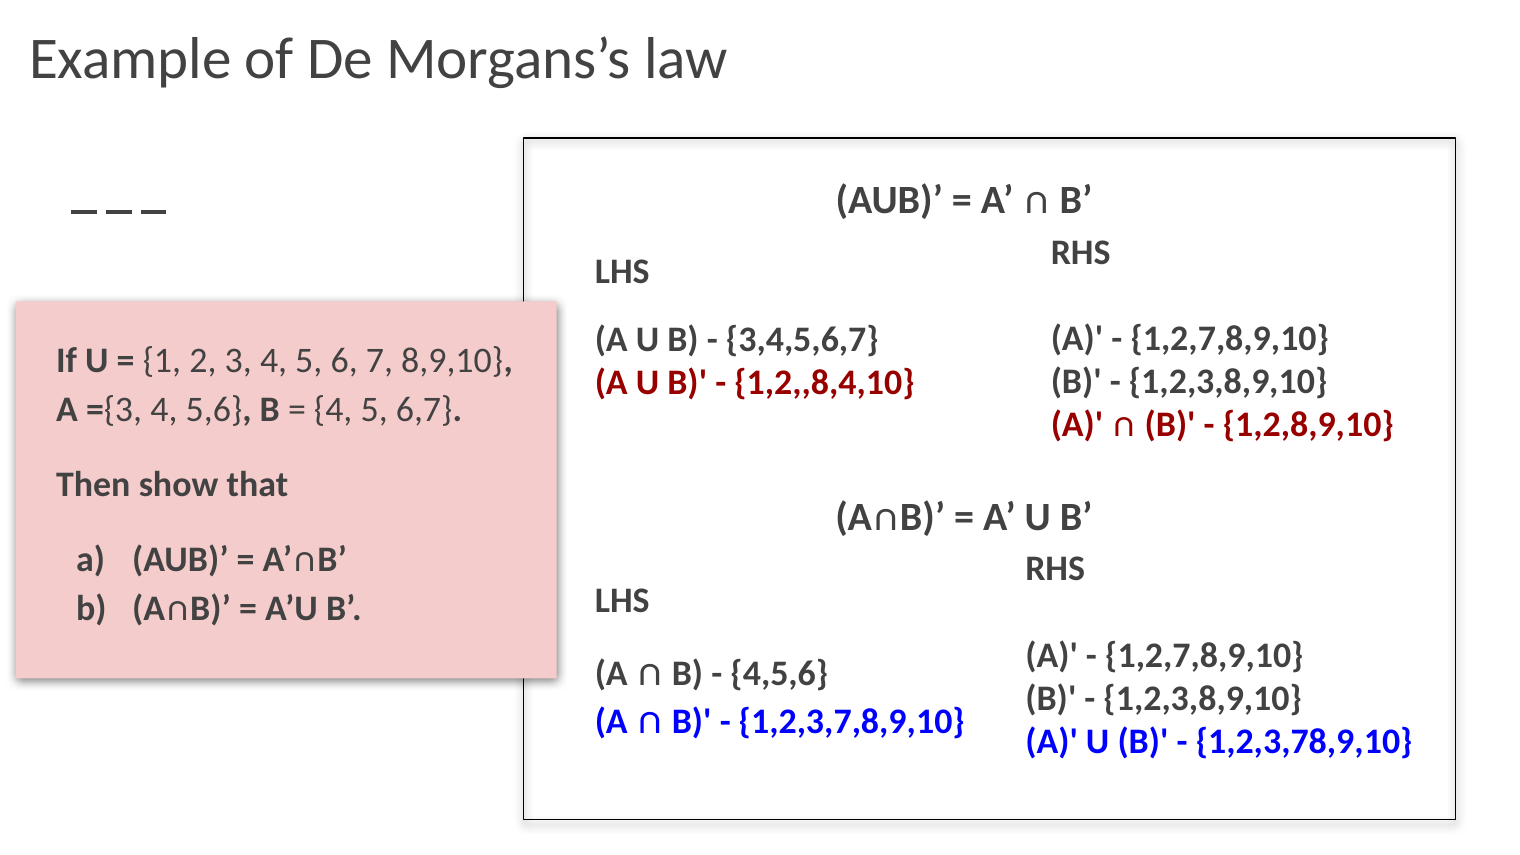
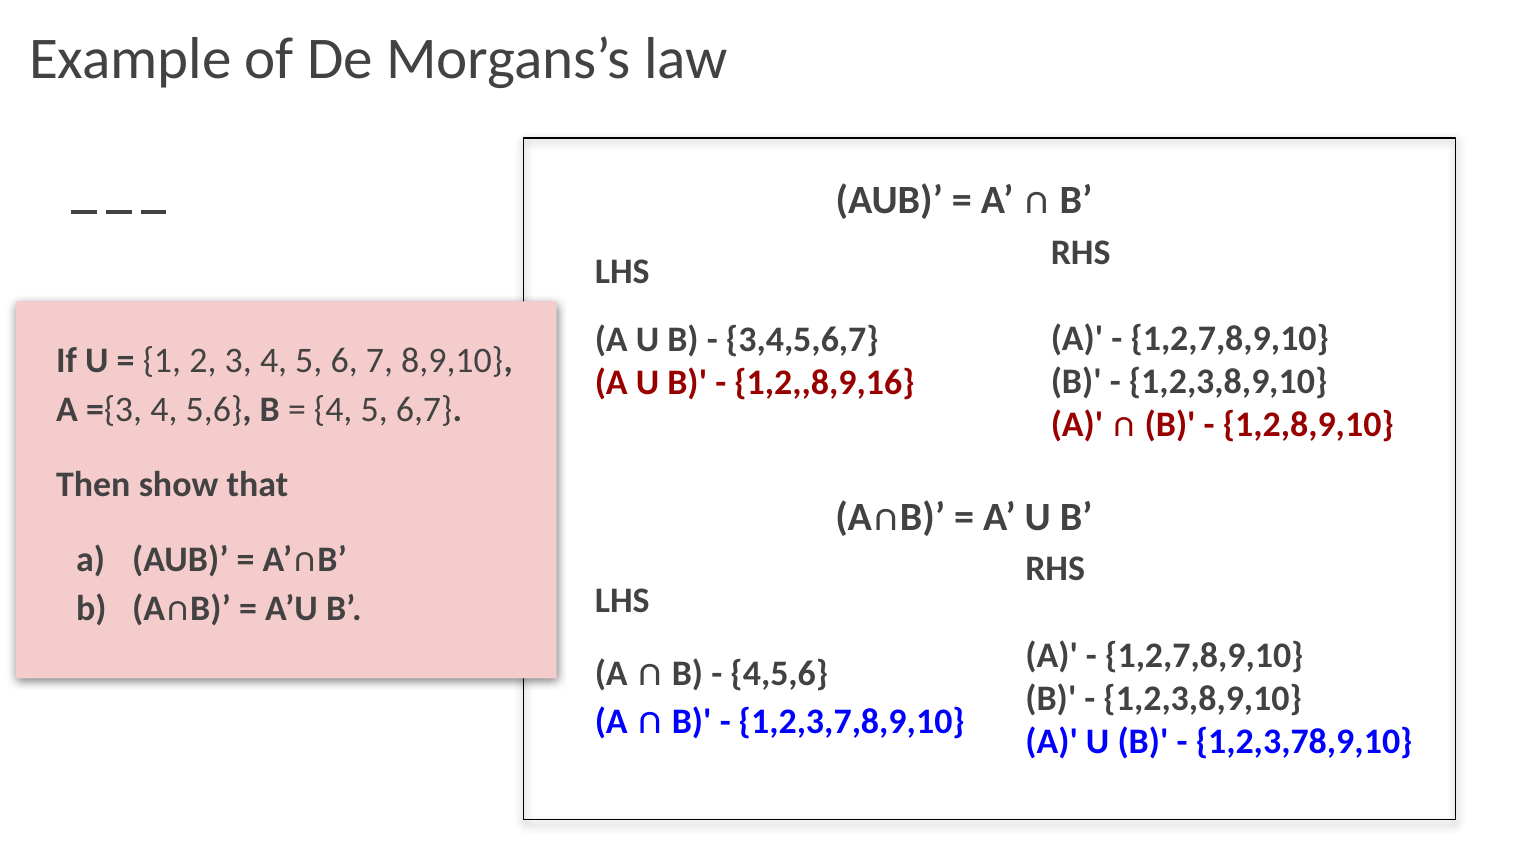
1,2,,8,4,10: 1,2,,8,4,10 -> 1,2,,8,9,16
